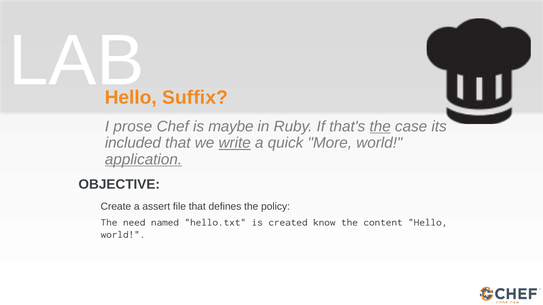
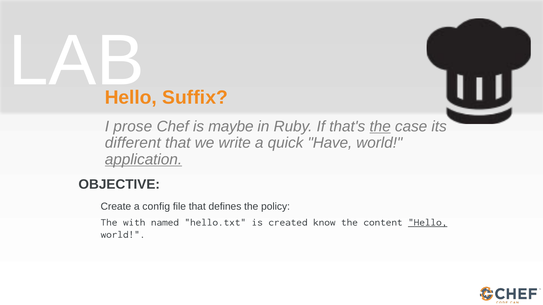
included: included -> different
write underline: present -> none
More: More -> Have
assert: assert -> config
need: need -> with
Hello at (428, 223) underline: none -> present
